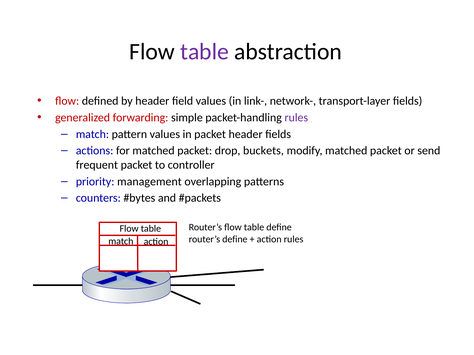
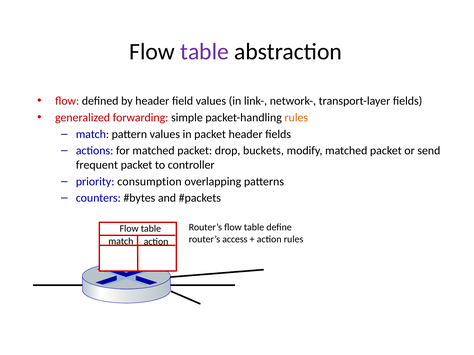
rules at (296, 118) colour: purple -> orange
management: management -> consumption
router’s define: define -> access
